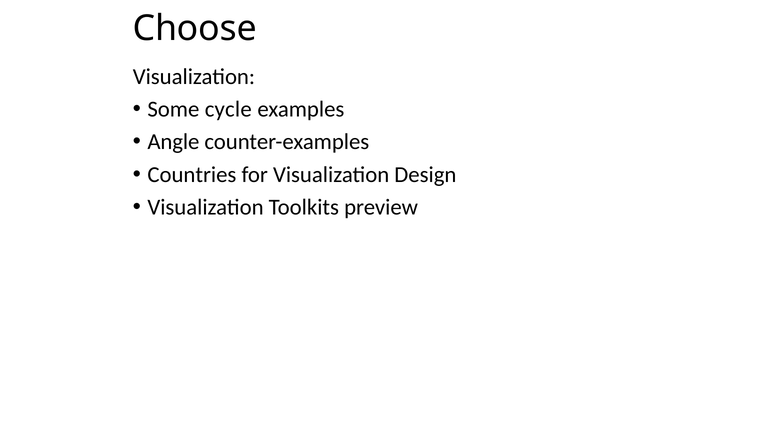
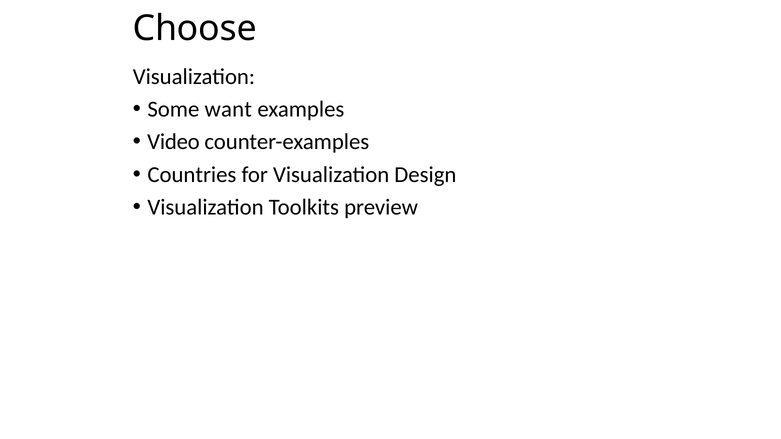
cycle: cycle -> want
Angle: Angle -> Video
